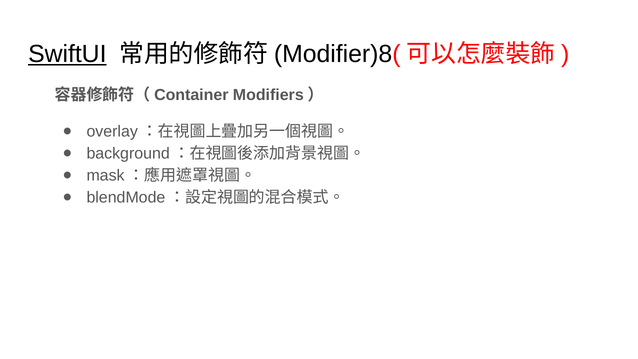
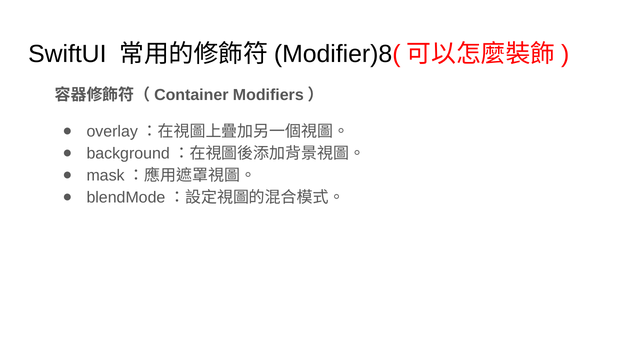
SwiftUI underline: present -> none
